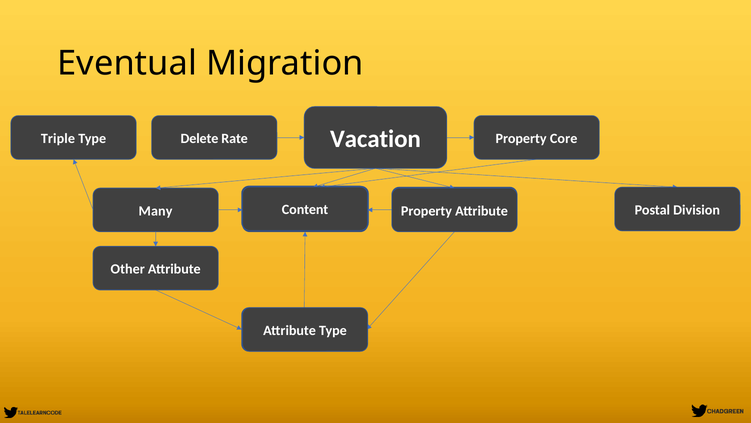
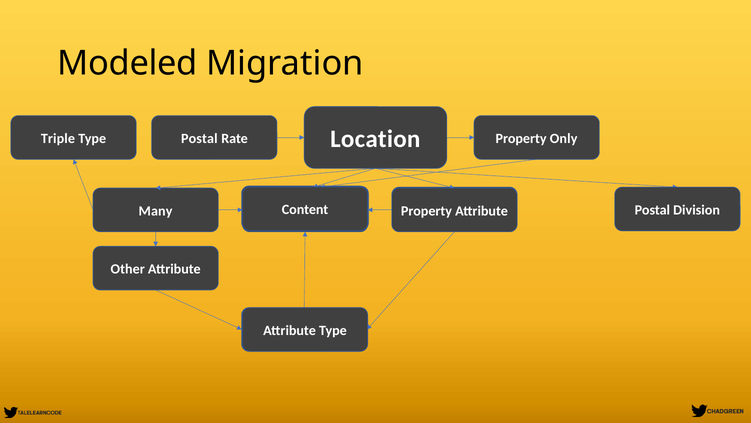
Eventual: Eventual -> Modeled
Delete at (199, 138): Delete -> Postal
Vacation: Vacation -> Location
Core: Core -> Only
